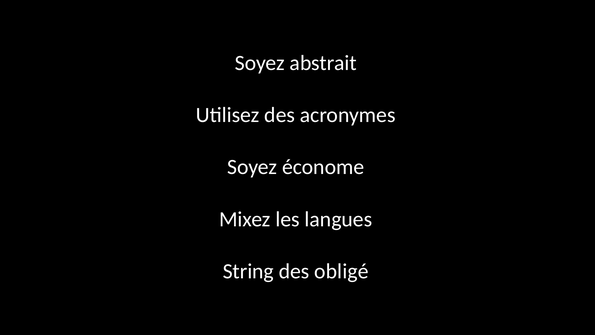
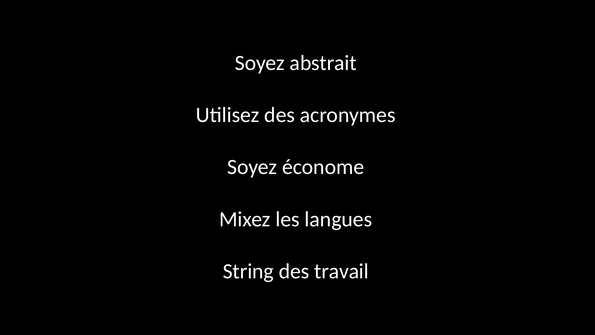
obligé: obligé -> travail
